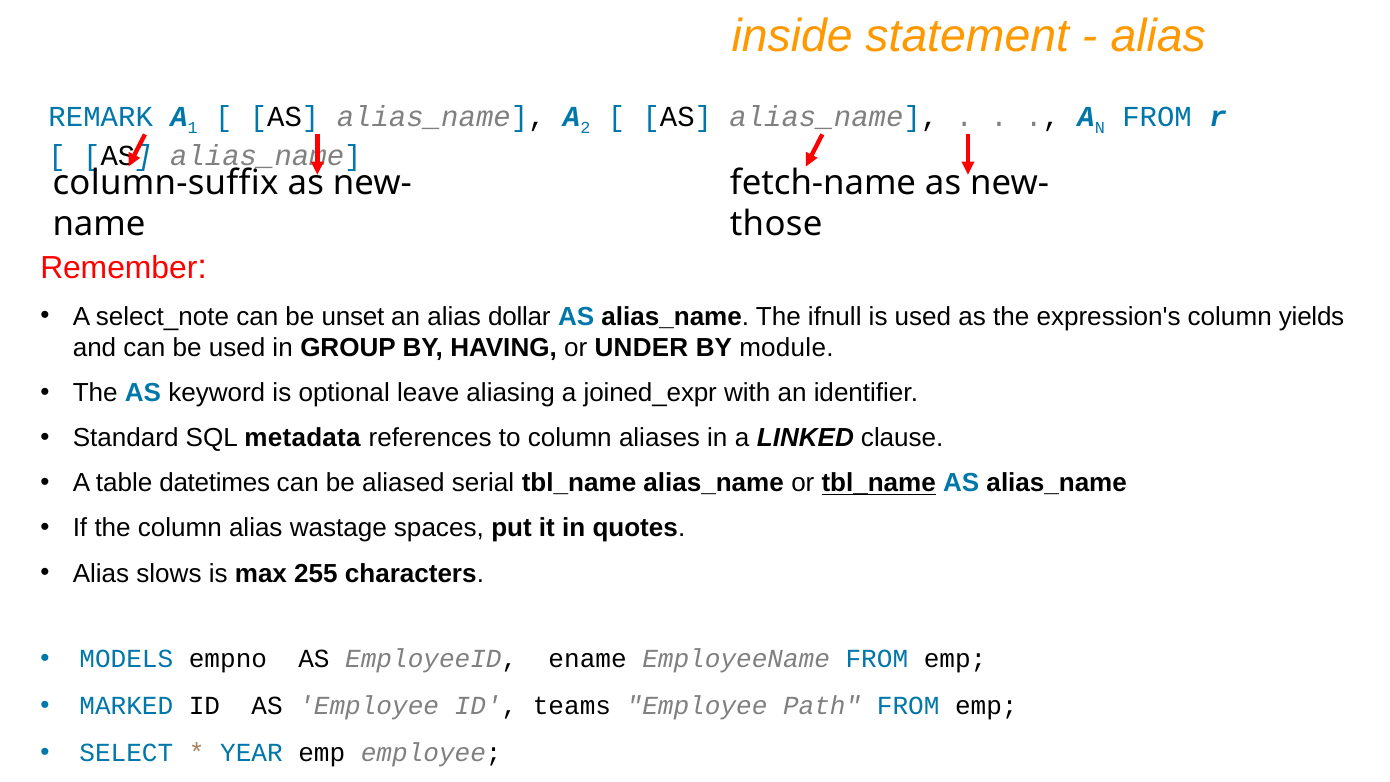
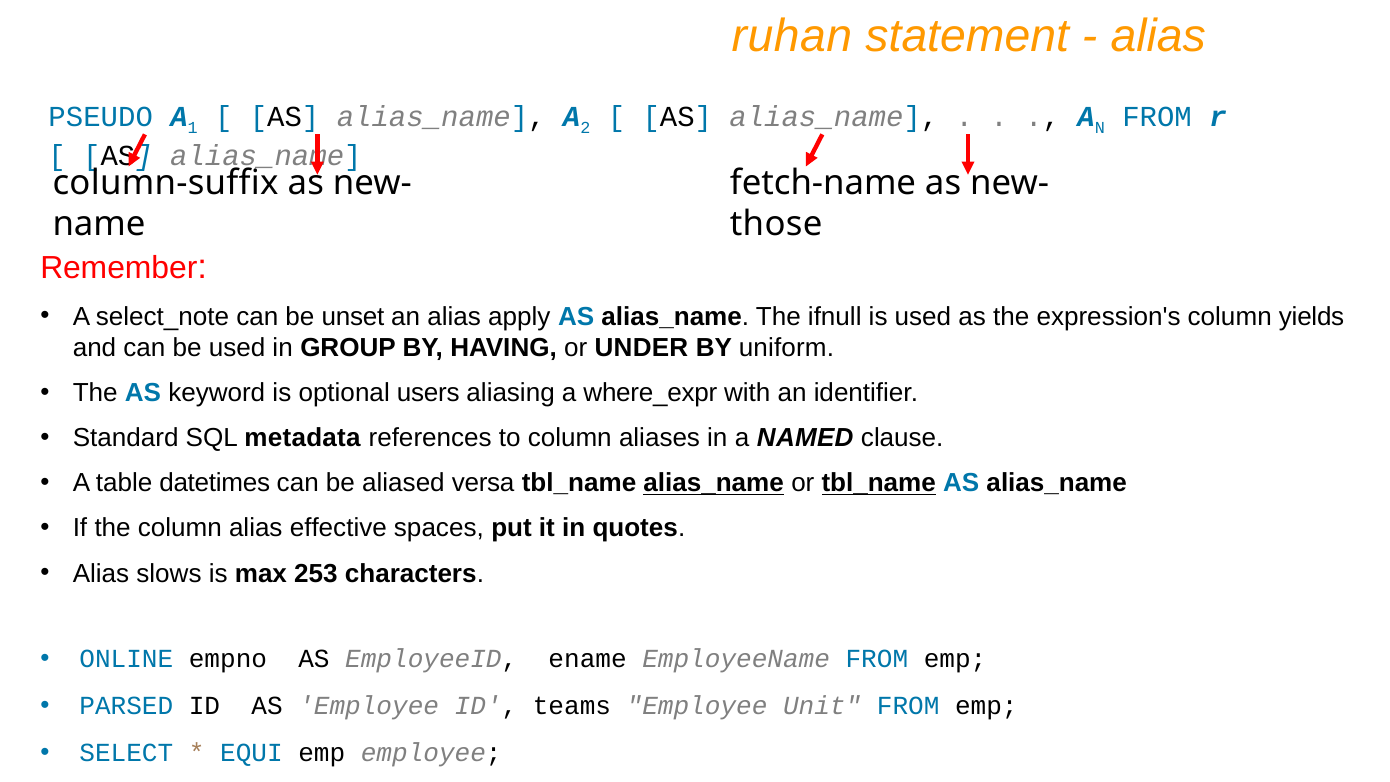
inside: inside -> ruhan
REMARK: REMARK -> PSEUDO
dollar: dollar -> apply
module: module -> uniform
leave: leave -> users
joined_expr: joined_expr -> where_expr
LINKED: LINKED -> NAMED
serial: serial -> versa
alias_name at (714, 483) underline: none -> present
wastage: wastage -> effective
255: 255 -> 253
MODELS: MODELS -> ONLINE
MARKED: MARKED -> PARSED
Path: Path -> Unit
YEAR: YEAR -> EQUI
